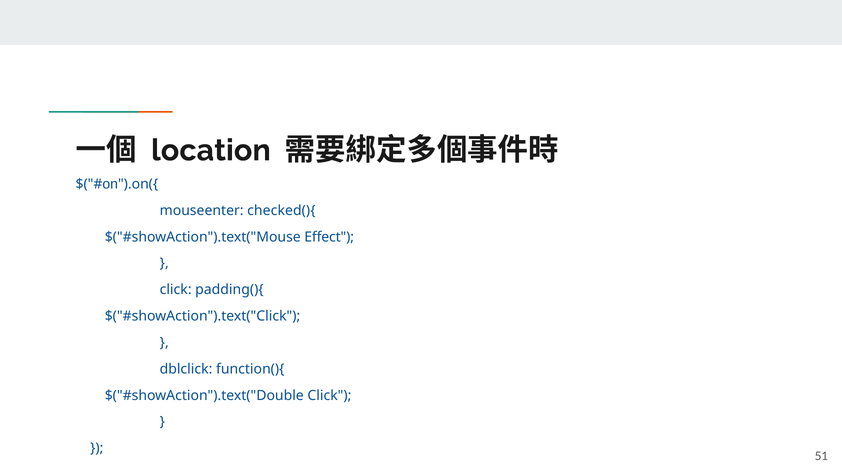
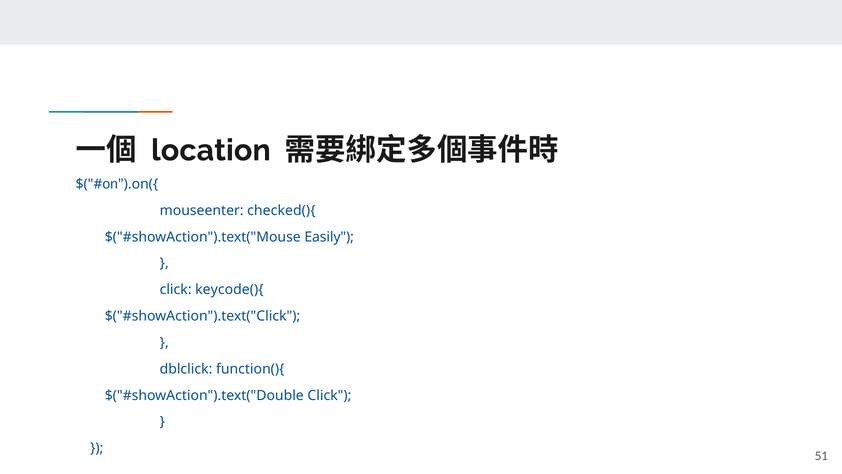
Effect: Effect -> Easily
padding(){: padding(){ -> keycode(){
